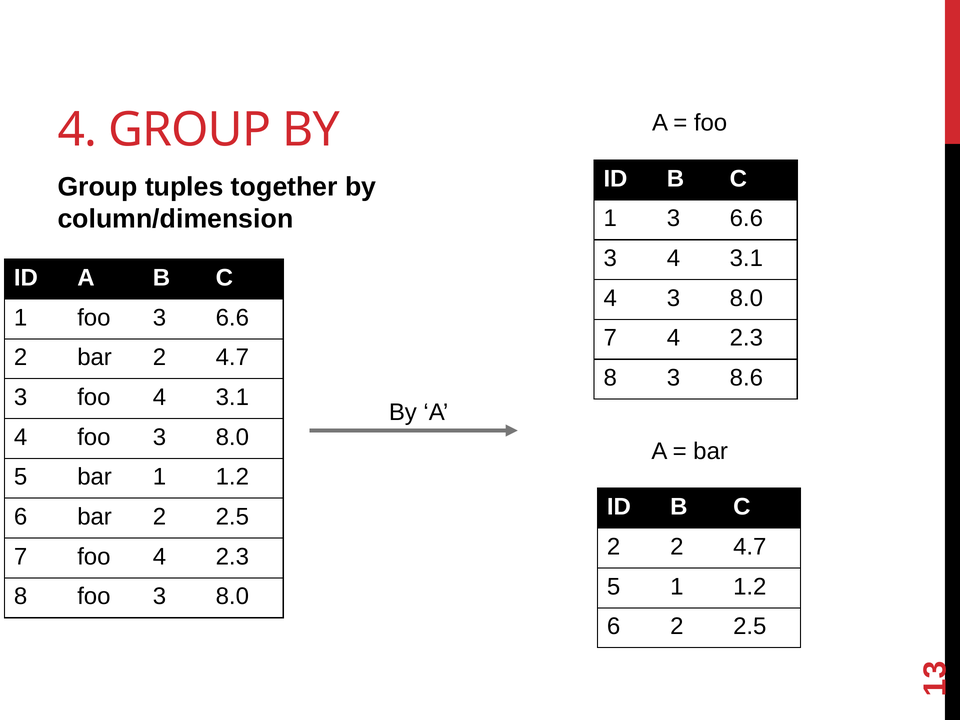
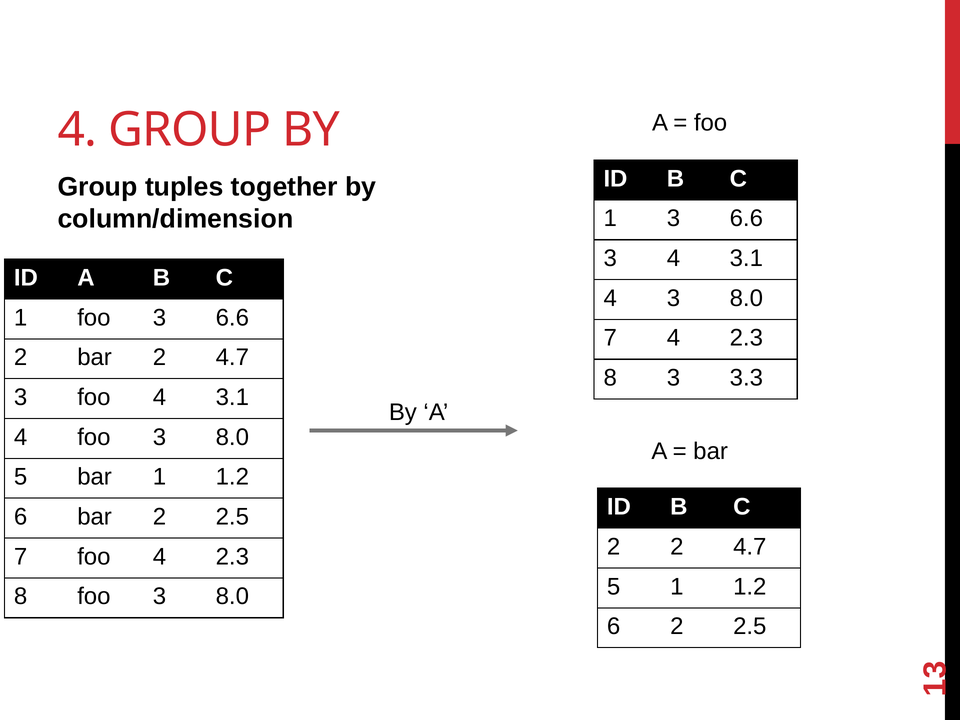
8.6: 8.6 -> 3.3
